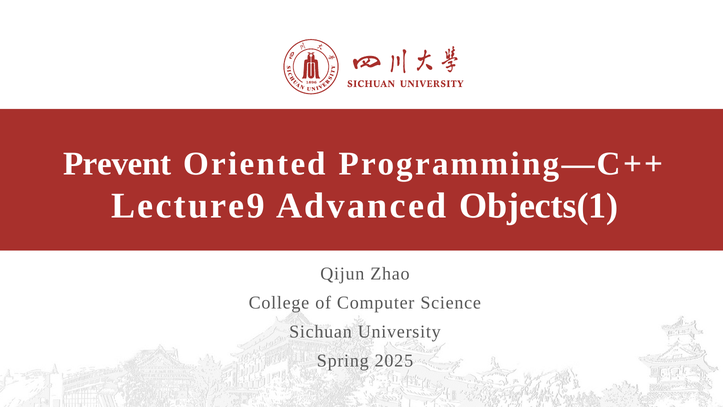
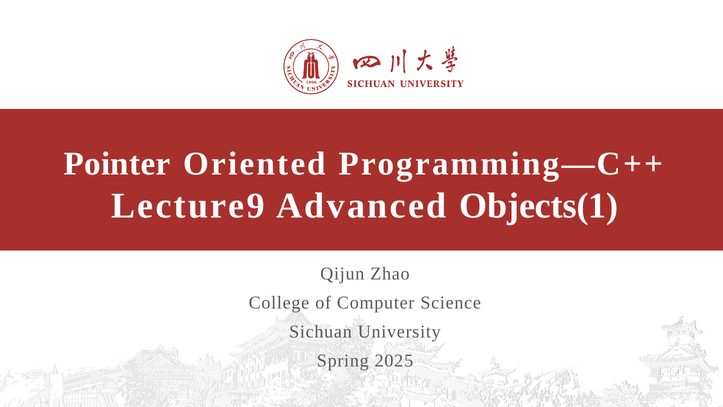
Prevent: Prevent -> Pointer
